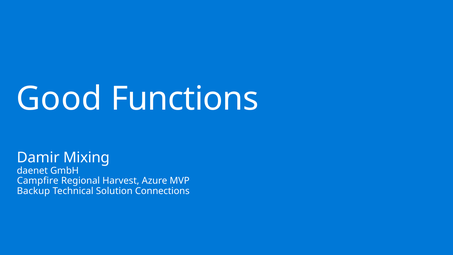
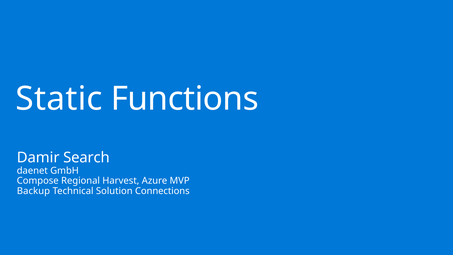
Good: Good -> Static
Mixing: Mixing -> Search
Campfire: Campfire -> Compose
